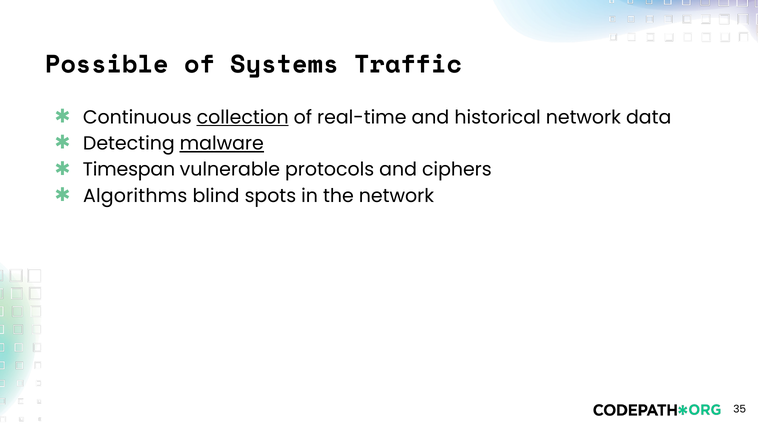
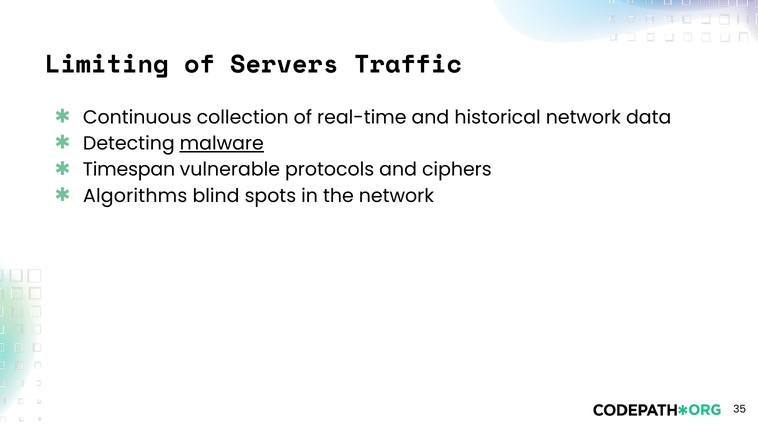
Possible: Possible -> Limiting
Systems: Systems -> Servers
collection underline: present -> none
